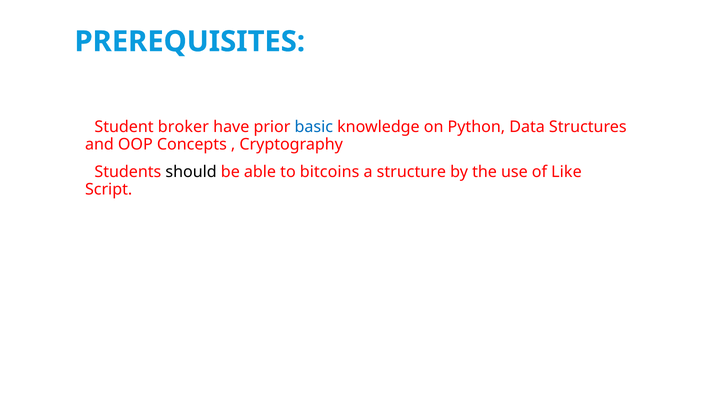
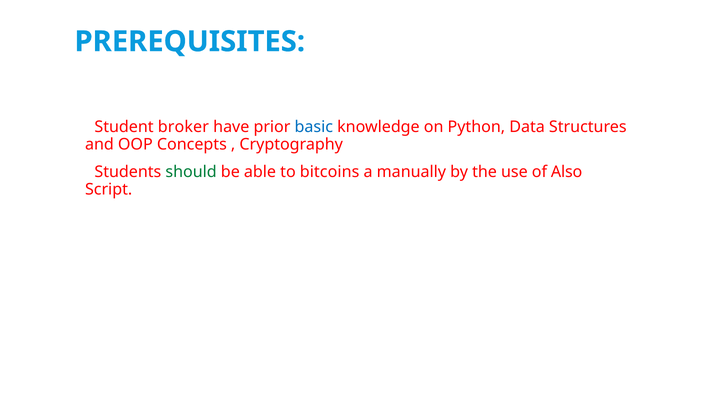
should colour: black -> green
structure: structure -> manually
Like: Like -> Also
